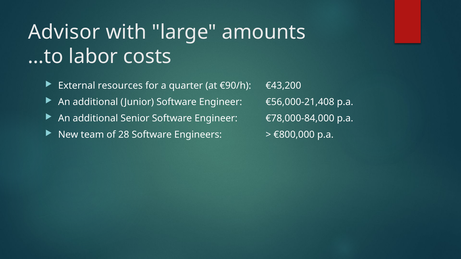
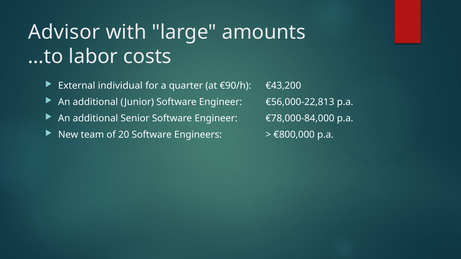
resources: resources -> individual
€56,000-21,408: €56,000-21,408 -> €56,000-22,813
28: 28 -> 20
